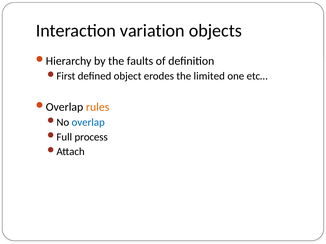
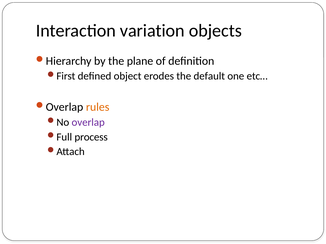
faults: faults -> plane
limited: limited -> default
overlap colour: blue -> purple
